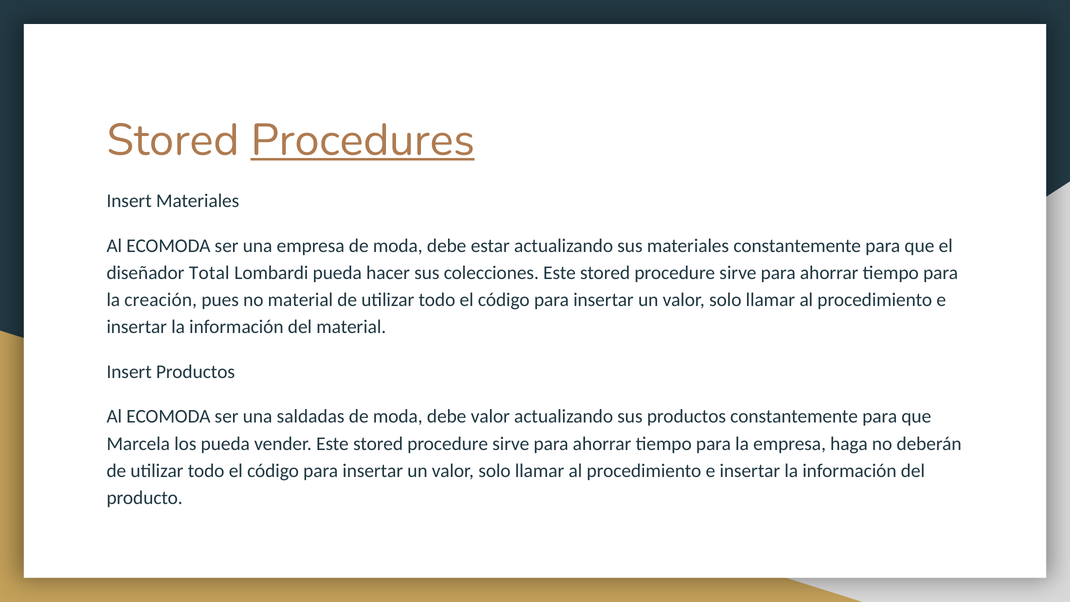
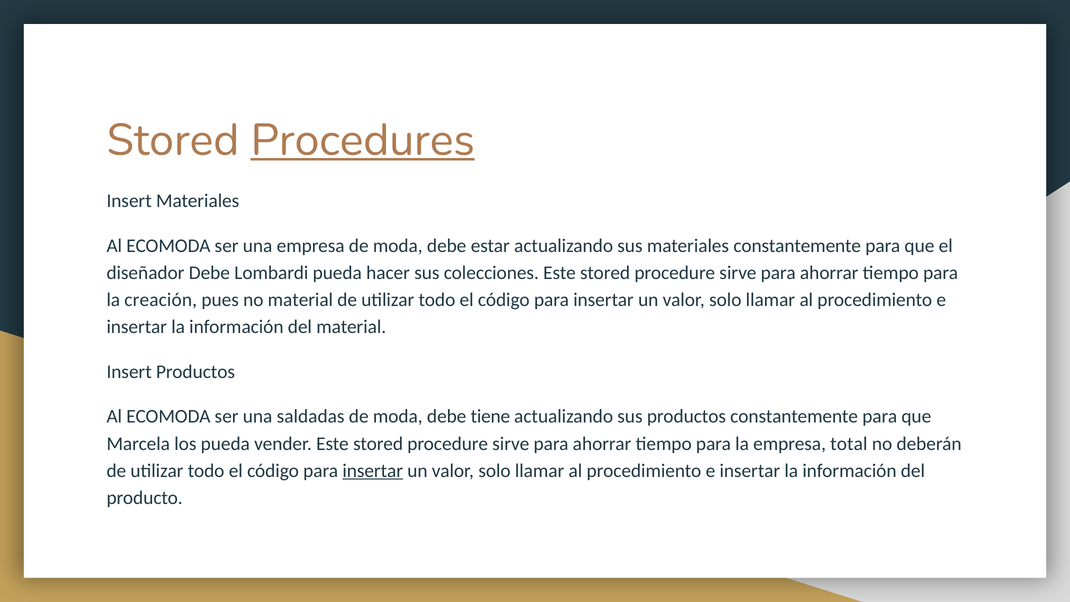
diseñador Total: Total -> Debe
debe valor: valor -> tiene
haga: haga -> total
insertar at (373, 471) underline: none -> present
